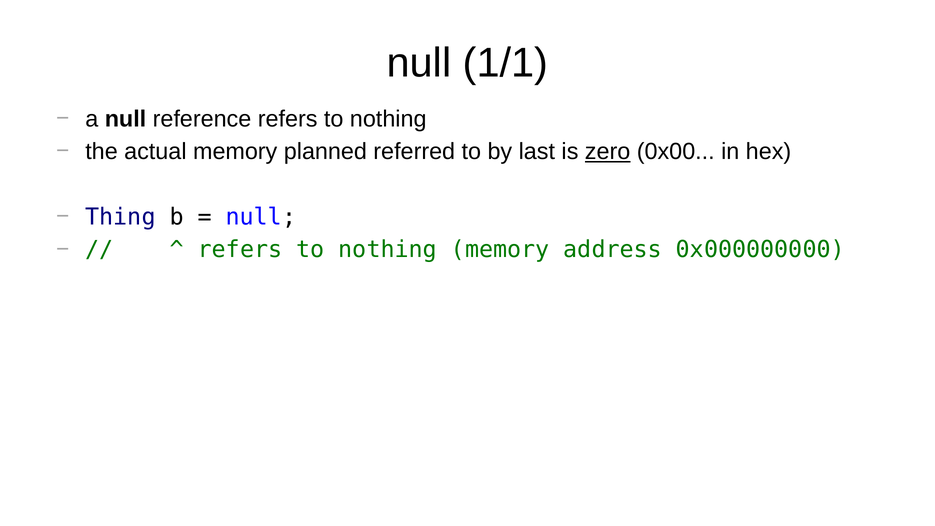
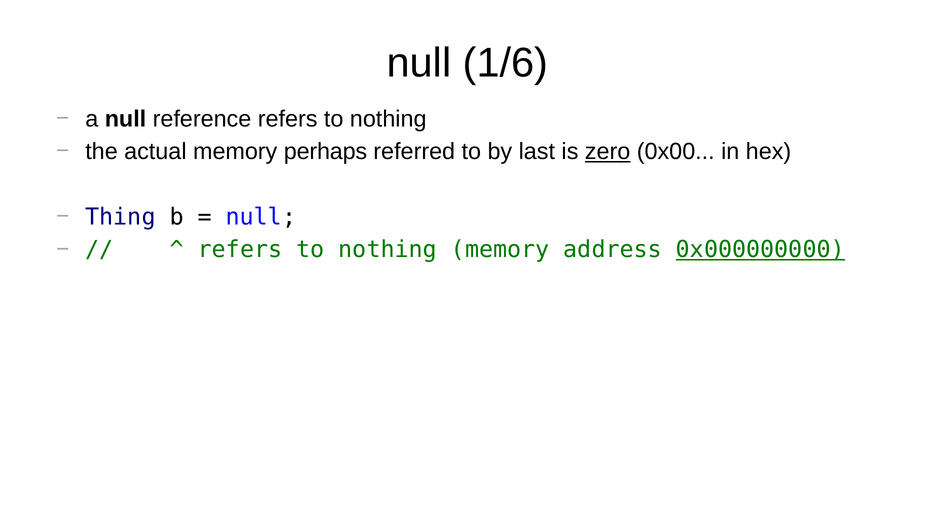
1/1: 1/1 -> 1/6
planned: planned -> perhaps
0x000000000 underline: none -> present
